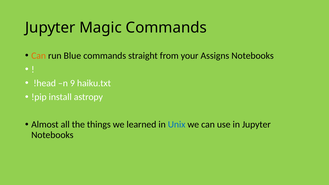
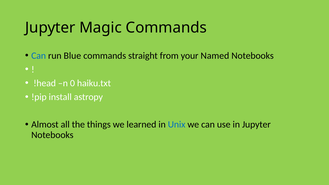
Can at (39, 56) colour: orange -> blue
Assigns: Assigns -> Named
9: 9 -> 0
